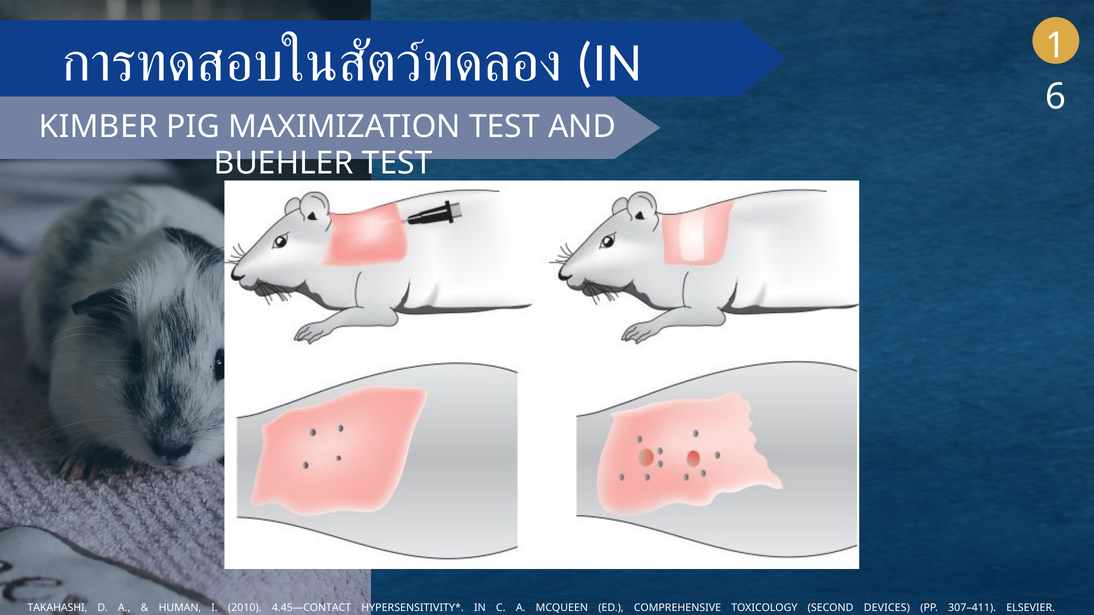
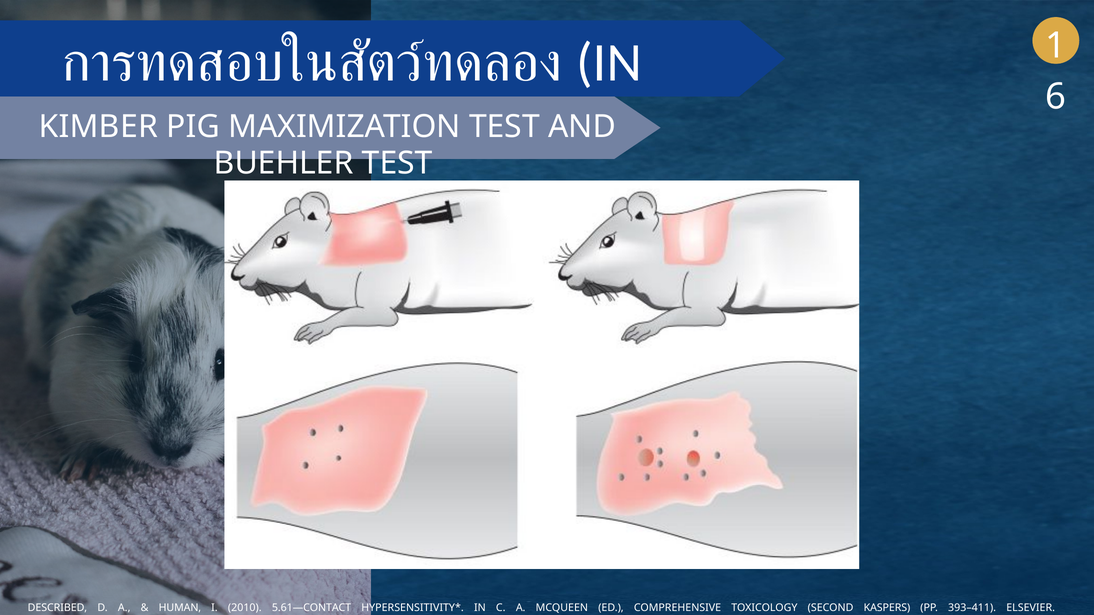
TAKAHASHI: TAKAHASHI -> DESCRIBED
4.45—CONTACT: 4.45—CONTACT -> 5.61—CONTACT
DEVICES: DEVICES -> KASPERS
307–411: 307–411 -> 393–411
